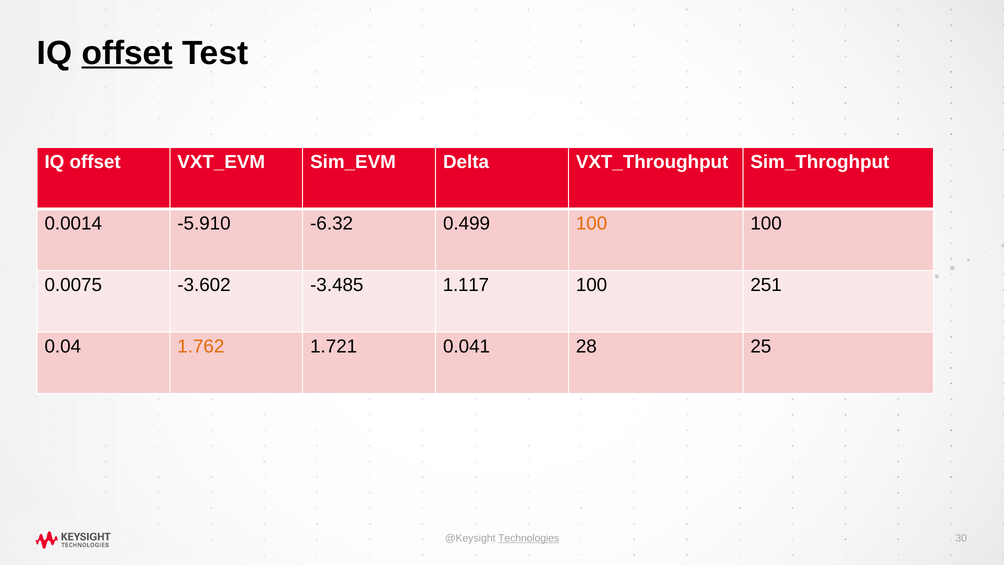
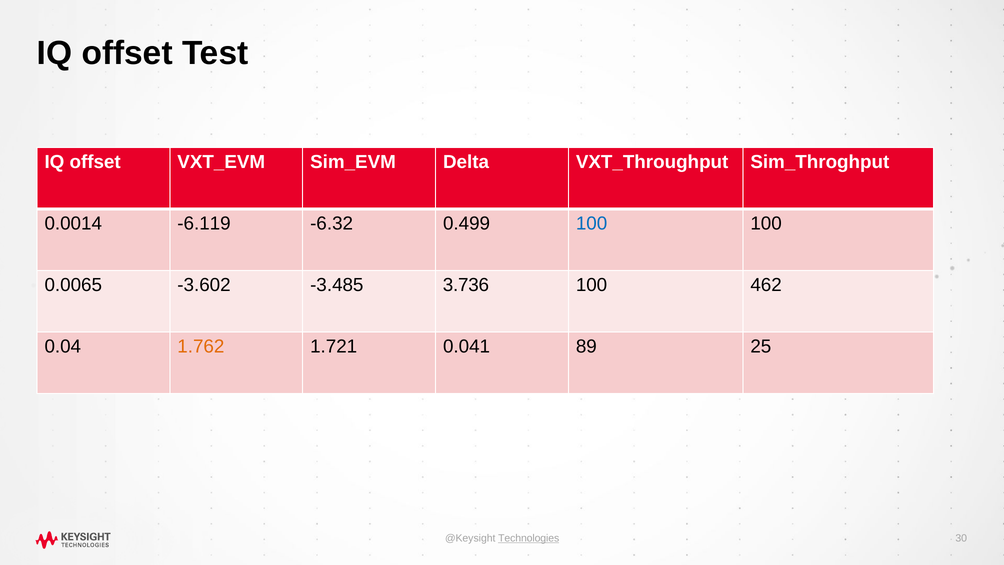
offset at (127, 53) underline: present -> none
-5.910: -5.910 -> -6.119
100 at (592, 223) colour: orange -> blue
0.0075: 0.0075 -> 0.0065
1.117: 1.117 -> 3.736
251: 251 -> 462
28: 28 -> 89
